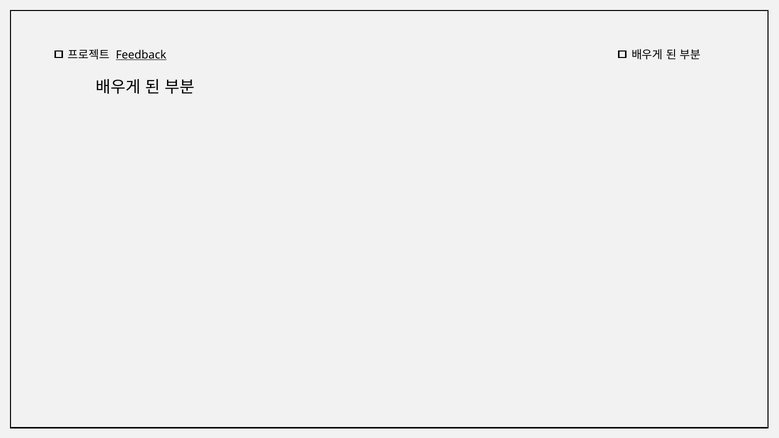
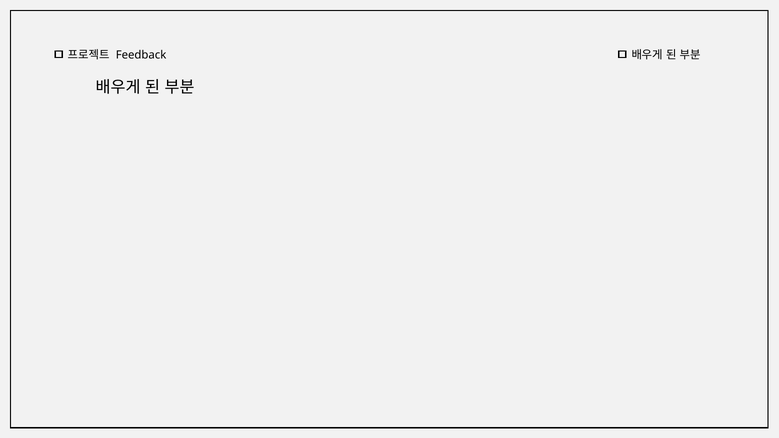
Feedback underline: present -> none
